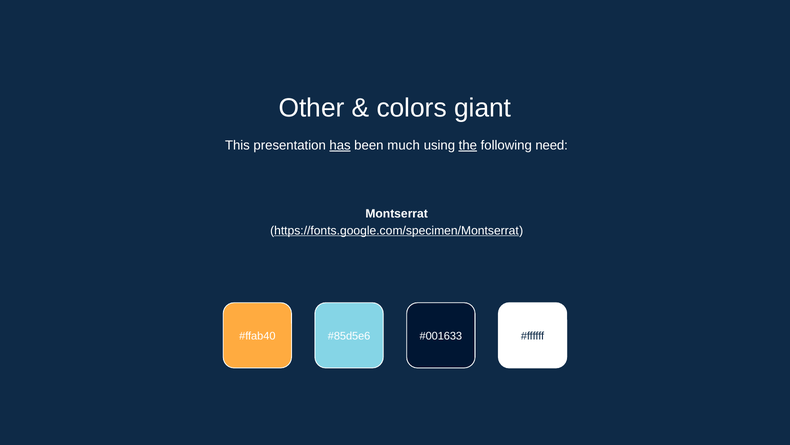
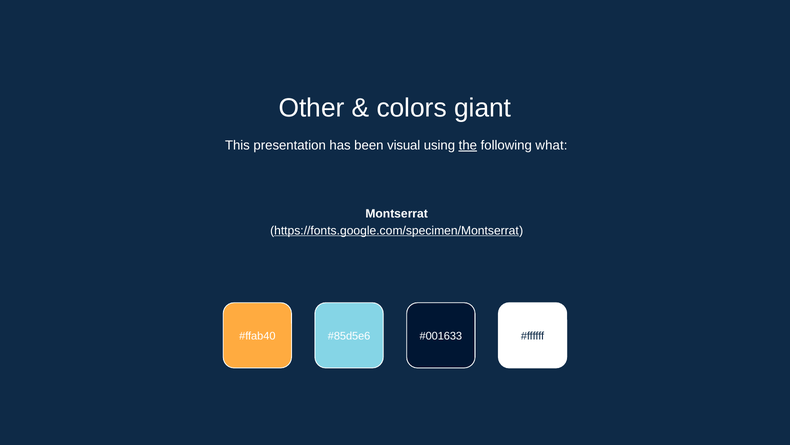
has underline: present -> none
much: much -> visual
need: need -> what
